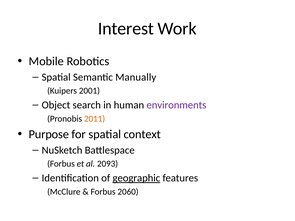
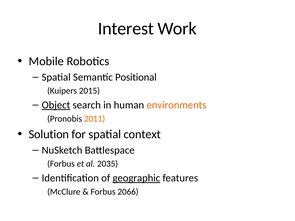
Manually: Manually -> Positional
2001: 2001 -> 2015
Object underline: none -> present
environments colour: purple -> orange
Purpose: Purpose -> Solution
2093: 2093 -> 2035
2060: 2060 -> 2066
